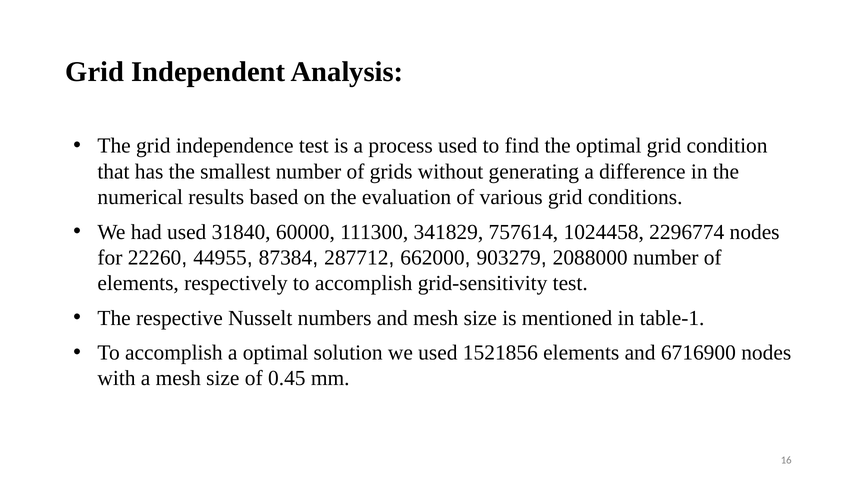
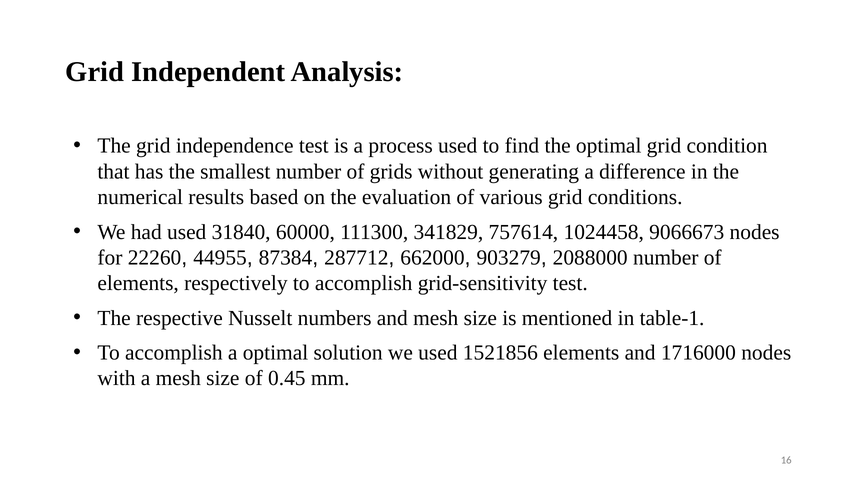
2296774: 2296774 -> 9066673
6716900: 6716900 -> 1716000
